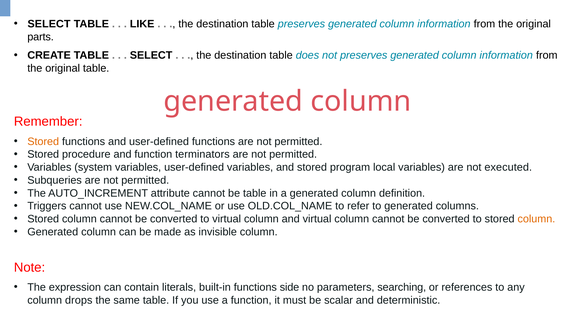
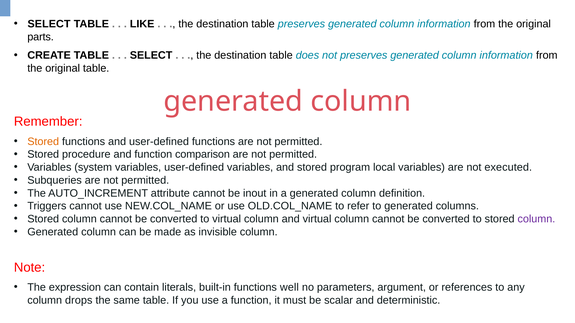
terminators: terminators -> comparison
be table: table -> inout
column at (536, 219) colour: orange -> purple
side: side -> well
searching: searching -> argument
